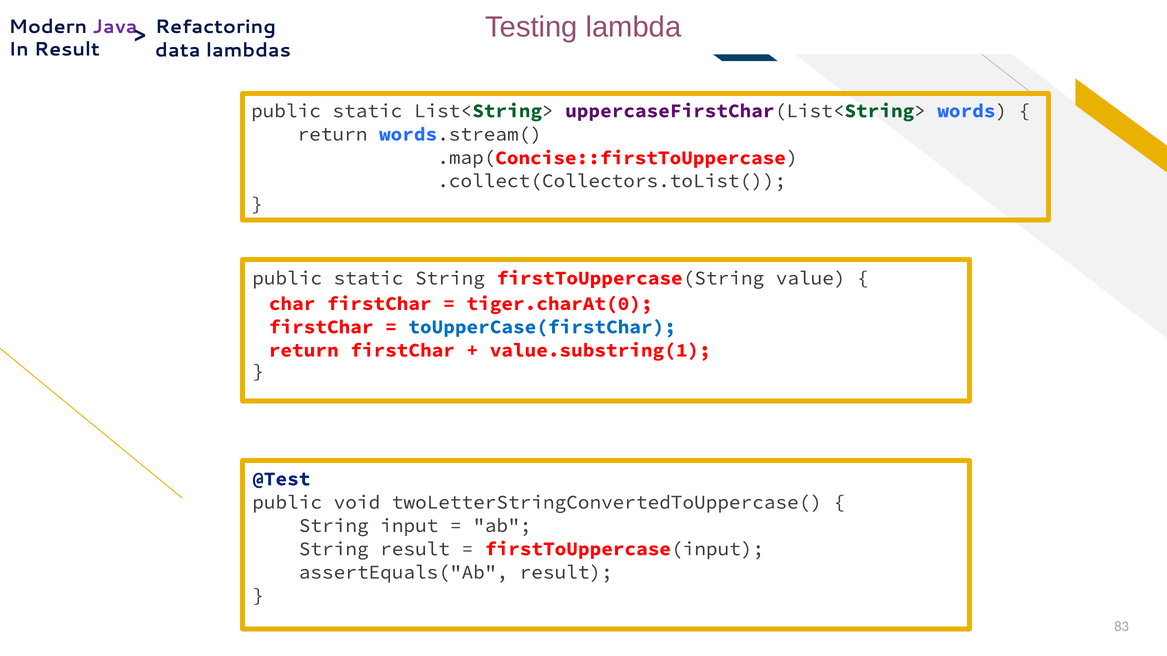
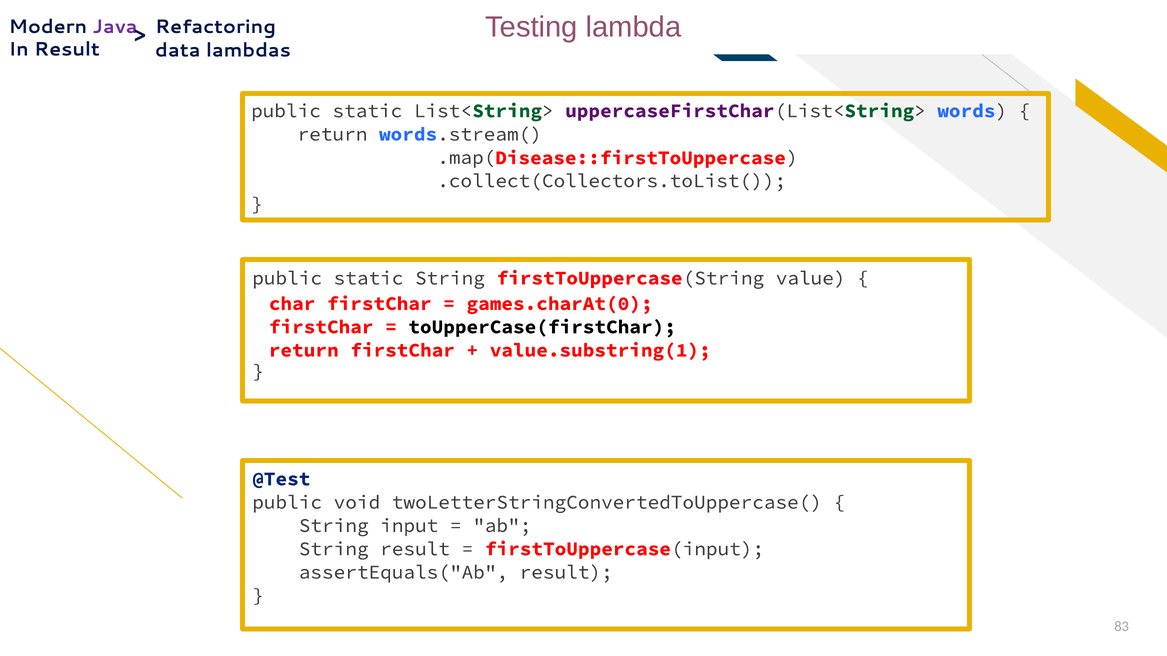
Concise::firstToUppercase: Concise::firstToUppercase -> Disease::firstToUppercase
tiger.charAt(0: tiger.charAt(0 -> games.charAt(0
toUpperCase(firstChar colour: blue -> black
